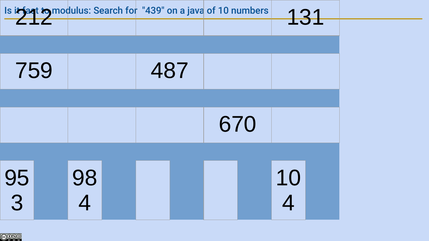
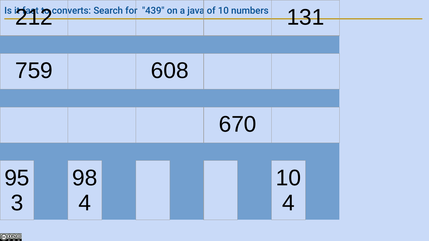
modulus: modulus -> converts
487: 487 -> 608
